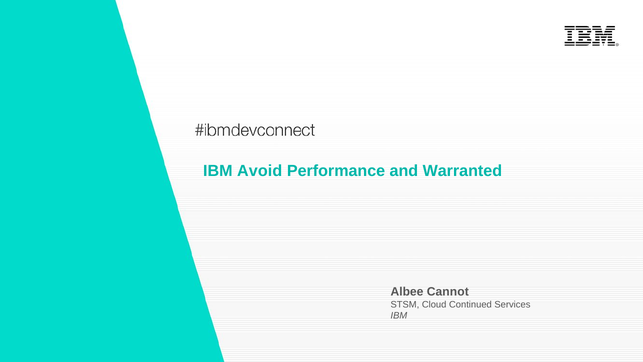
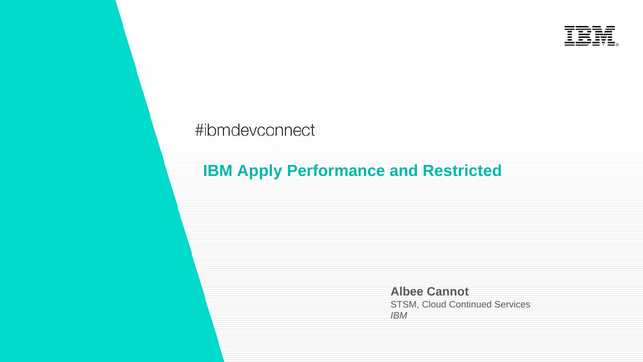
Avoid: Avoid -> Apply
Warranted: Warranted -> Restricted
